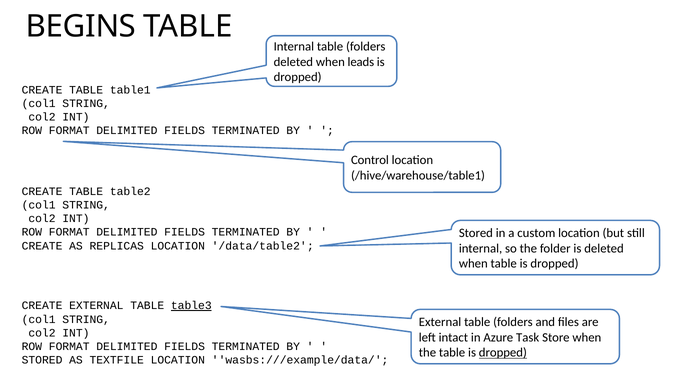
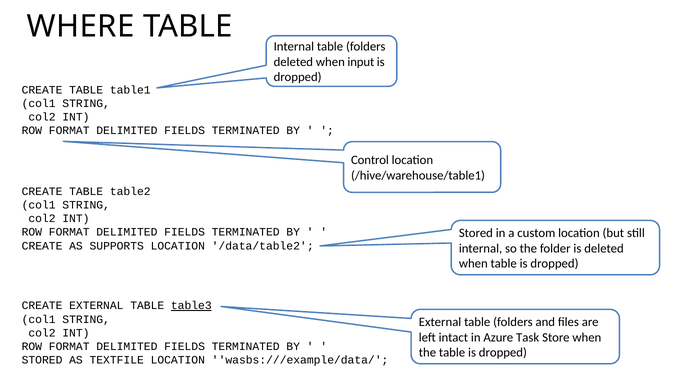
BEGINS: BEGINS -> WHERE
leads: leads -> input
REPLICAS: REPLICAS -> SUPPORTS
dropped at (503, 353) underline: present -> none
